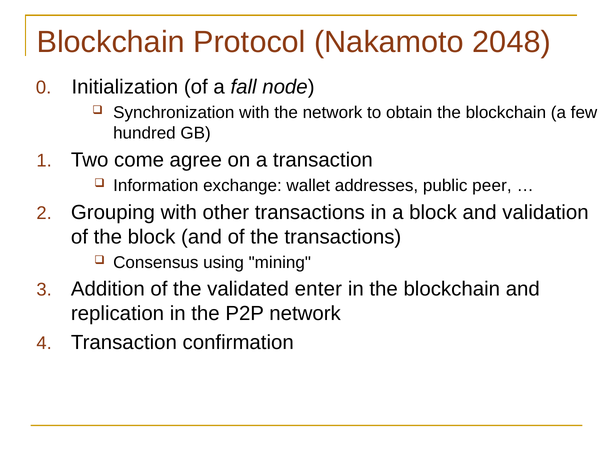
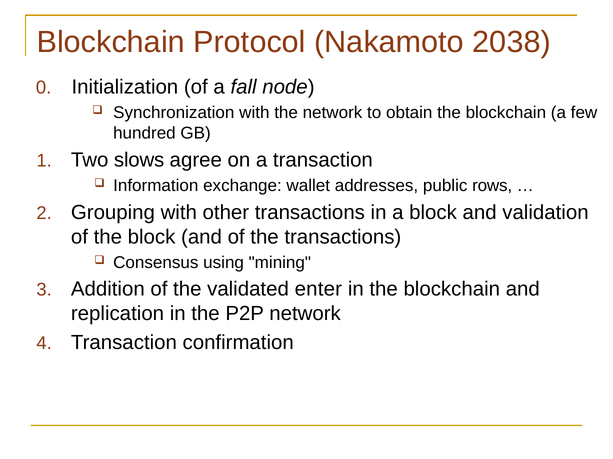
2048: 2048 -> 2038
come: come -> slows
peer: peer -> rows
